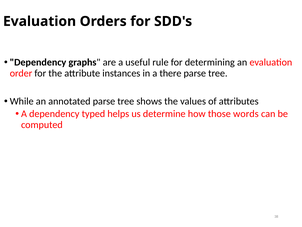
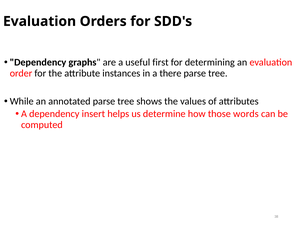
rule: rule -> first
typed: typed -> insert
